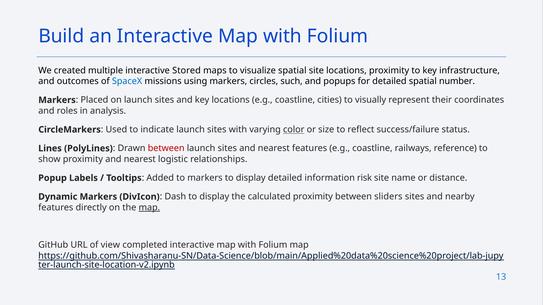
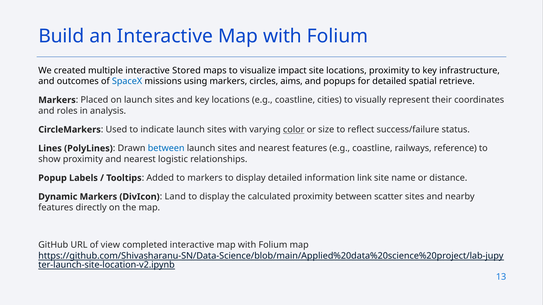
visualize spatial: spatial -> impact
such: such -> aims
number: number -> retrieve
between at (166, 149) colour: red -> blue
risk: risk -> link
Dash: Dash -> Land
sliders: sliders -> scatter
map at (149, 208) underline: present -> none
